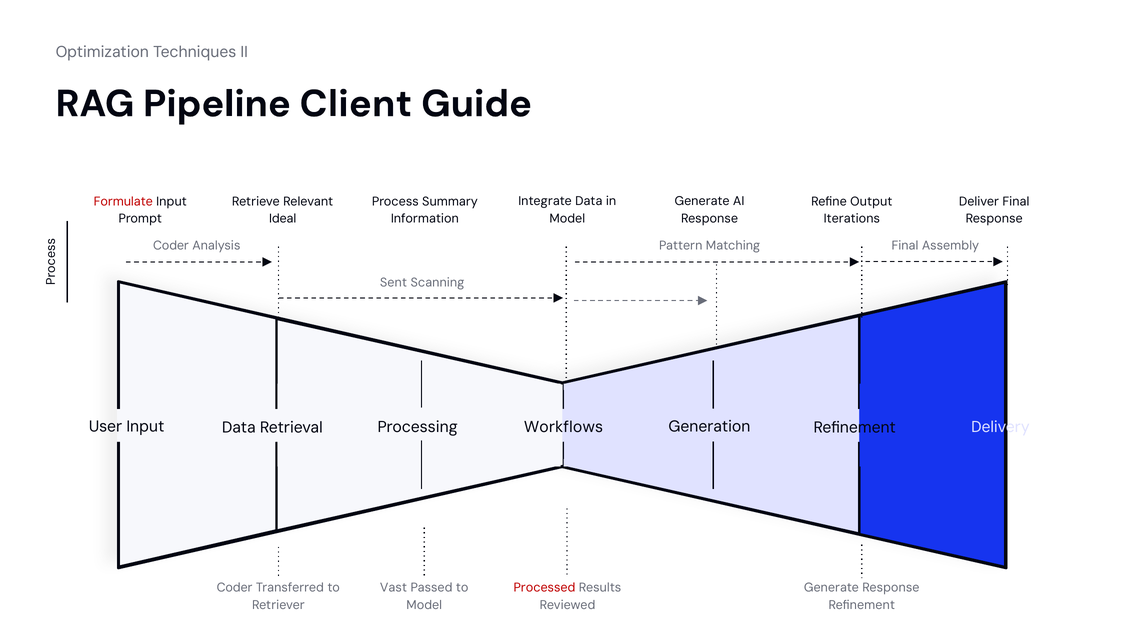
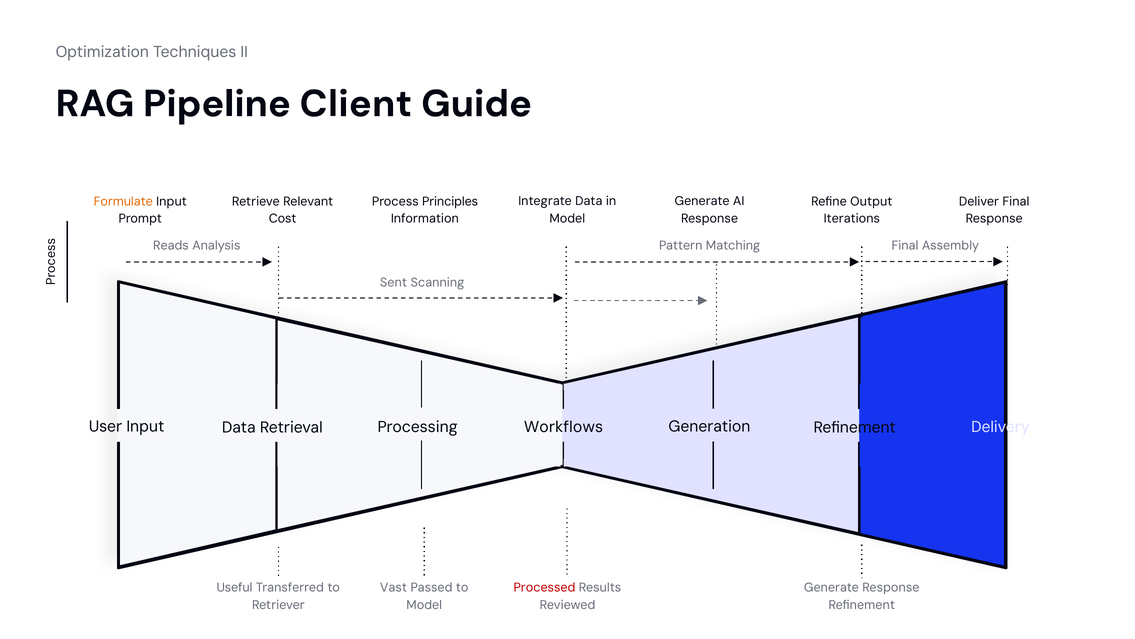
Formulate colour: red -> orange
Summary: Summary -> Principles
Ideal: Ideal -> Cost
Coder at (171, 246): Coder -> Reads
Coder at (235, 587): Coder -> Useful
